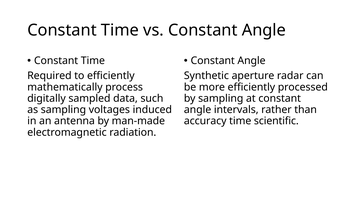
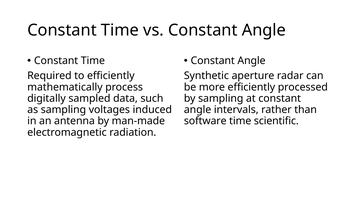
accuracy: accuracy -> software
